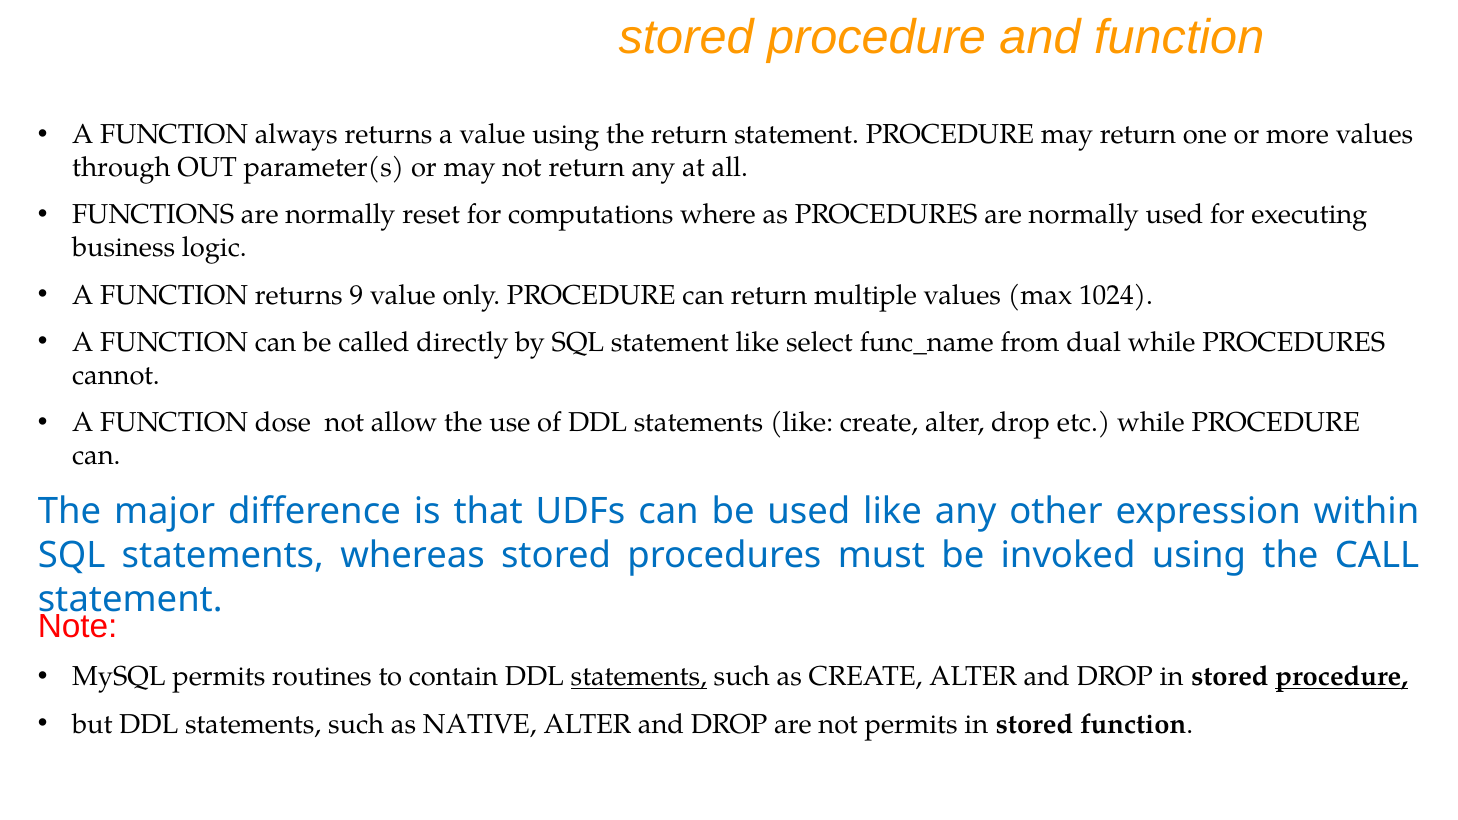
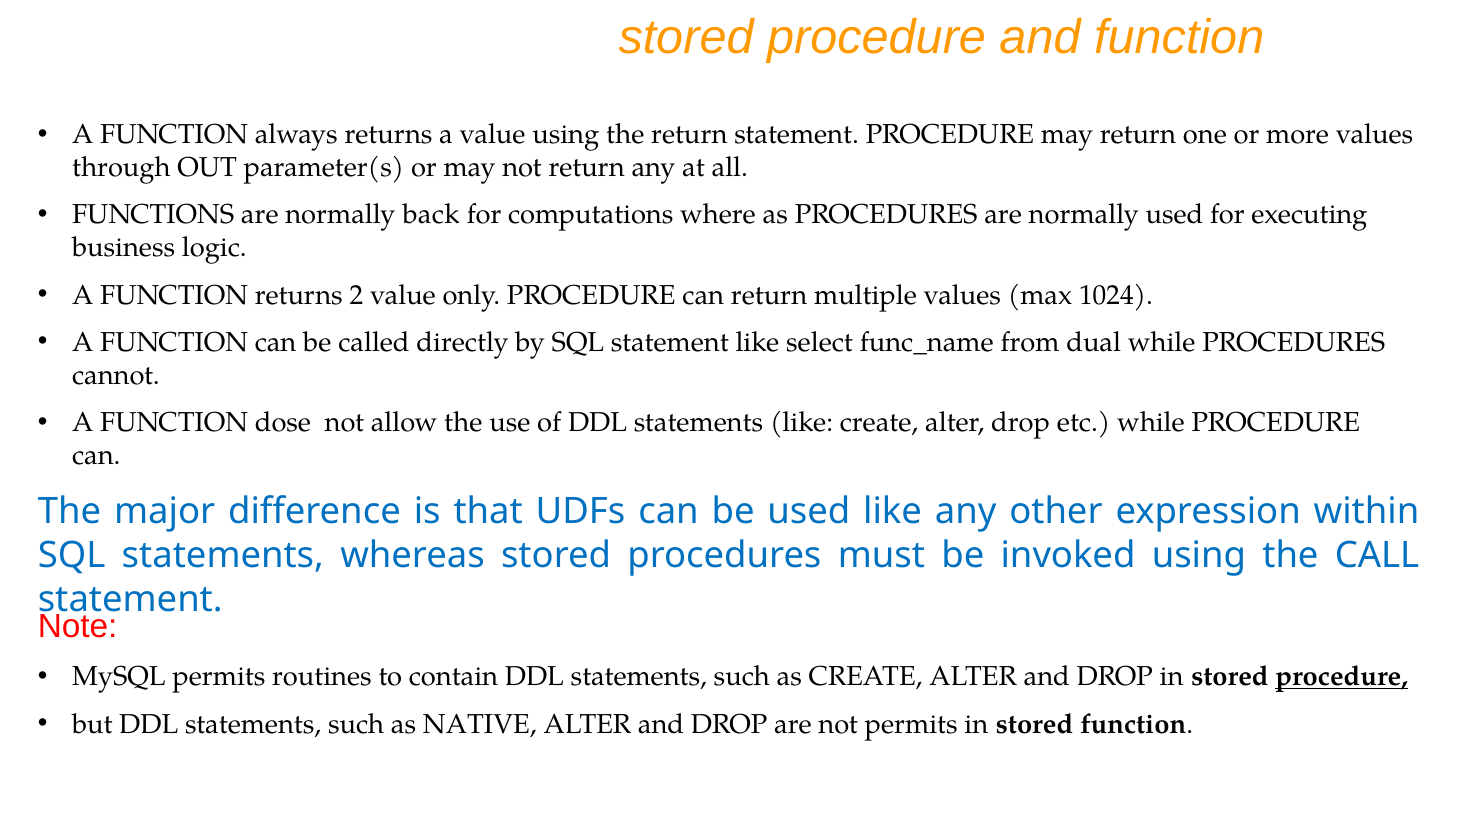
reset: reset -> back
9: 9 -> 2
statements at (639, 677) underline: present -> none
